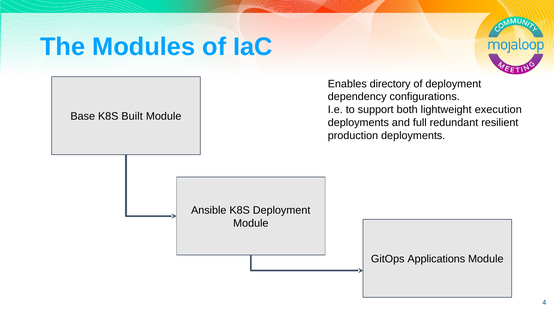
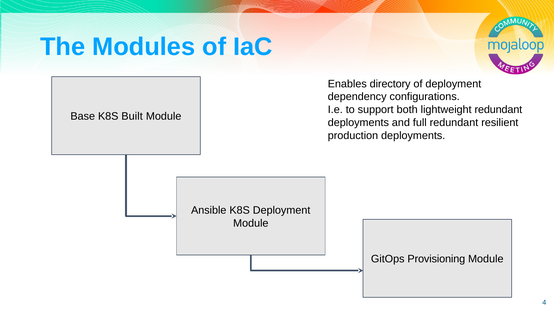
lightweight execution: execution -> redundant
Applications: Applications -> Provisioning
